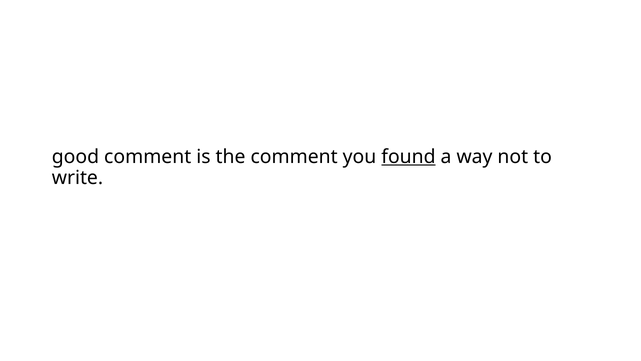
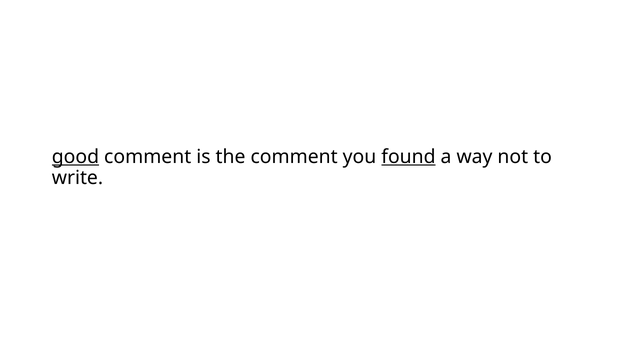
good underline: none -> present
